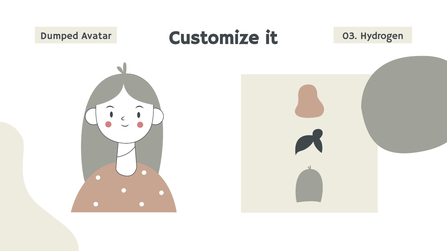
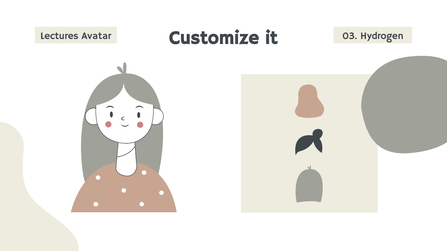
Dumped: Dumped -> Lectures
